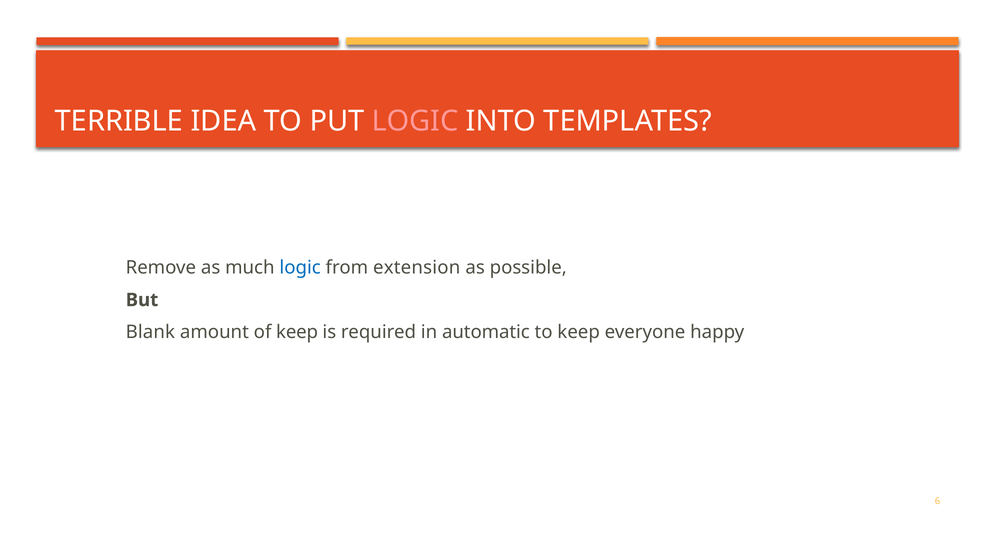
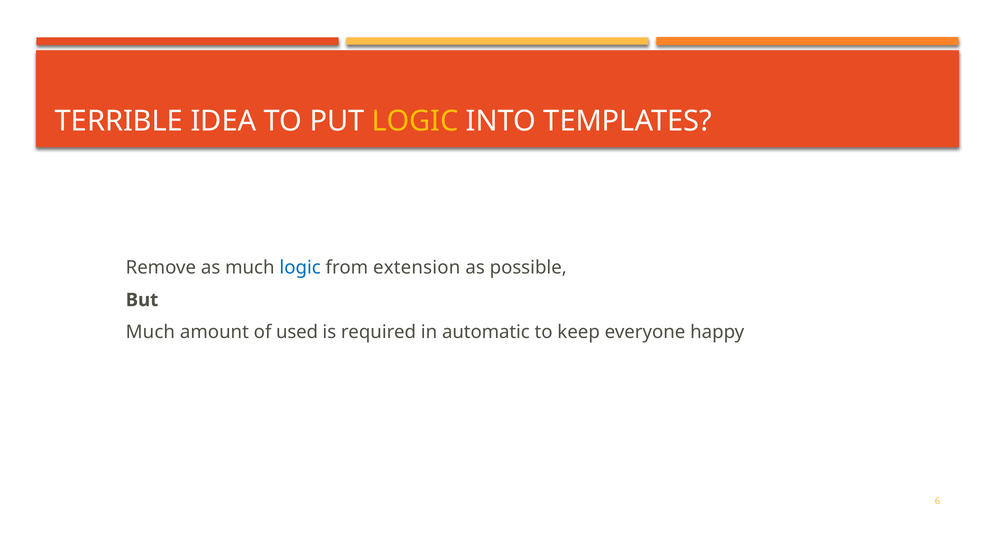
LOGIC at (415, 121) colour: pink -> yellow
Blank at (150, 332): Blank -> Much
of keep: keep -> used
